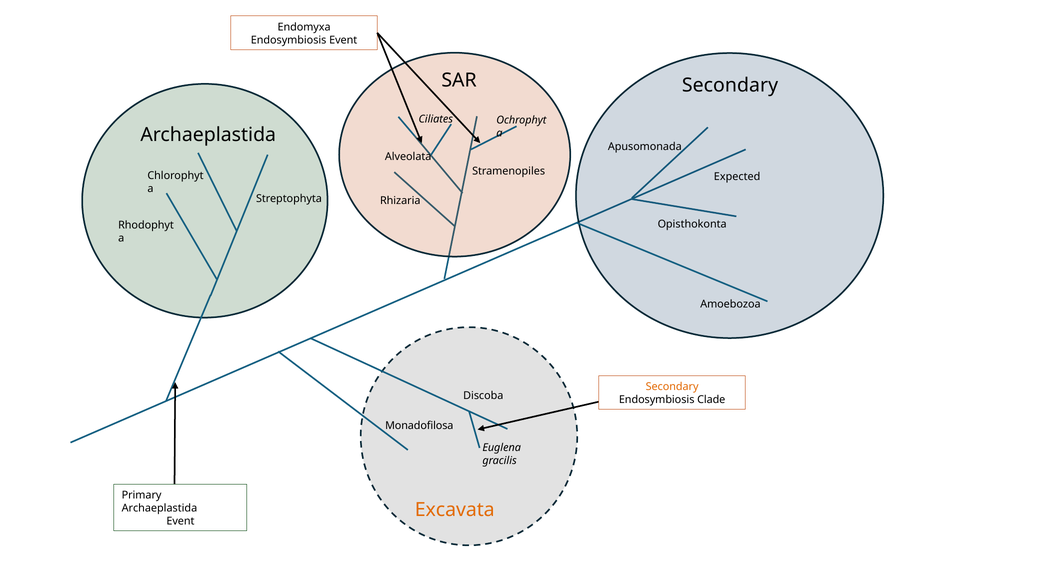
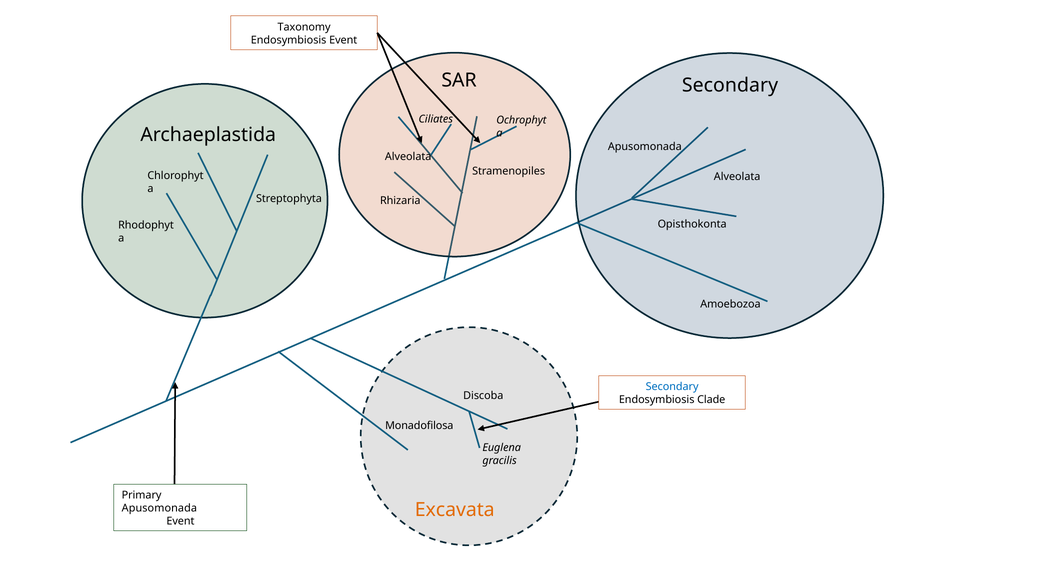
Endomyxa: Endomyxa -> Taxonomy
Expected at (737, 177): Expected -> Alveolata
Secondary at (672, 387) colour: orange -> blue
Archaeplastida at (159, 509): Archaeplastida -> Apusomonada
